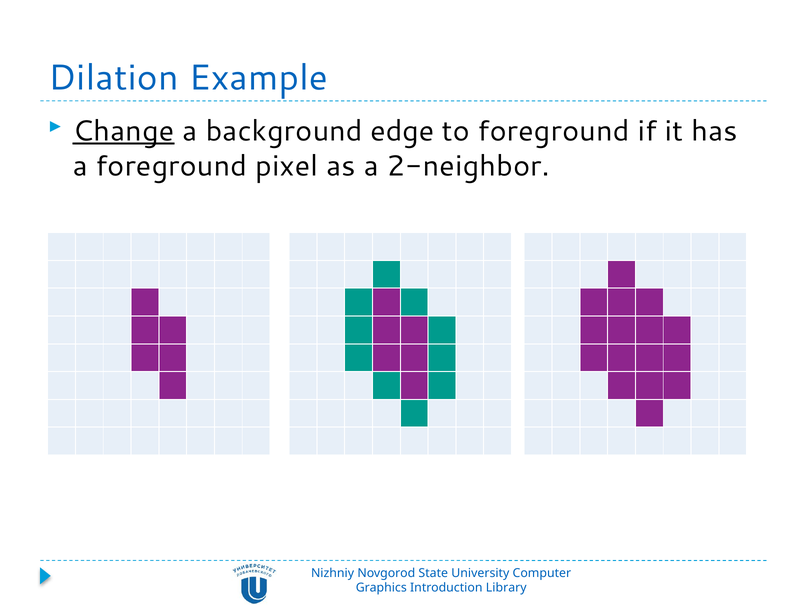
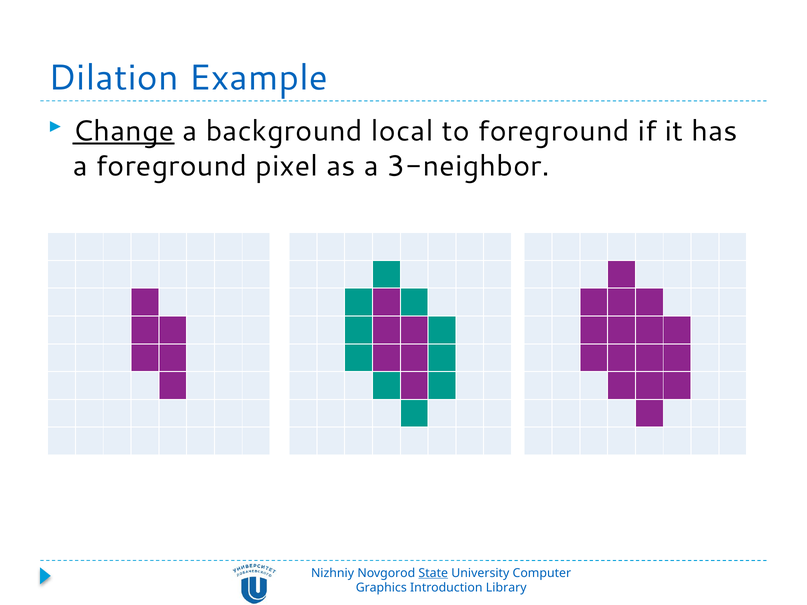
edge: edge -> local
2-neighbor: 2-neighbor -> 3-neighbor
State underline: none -> present
